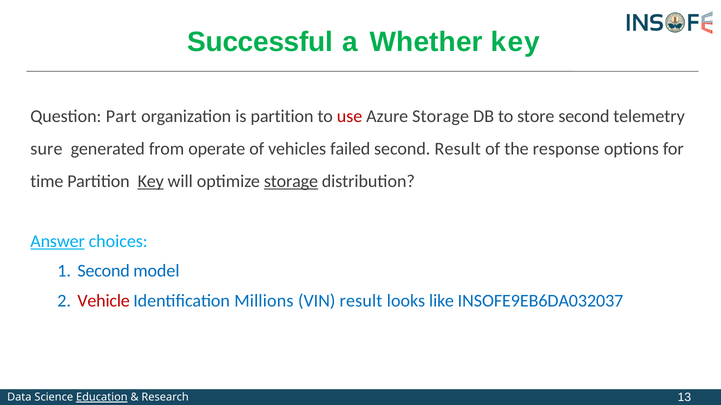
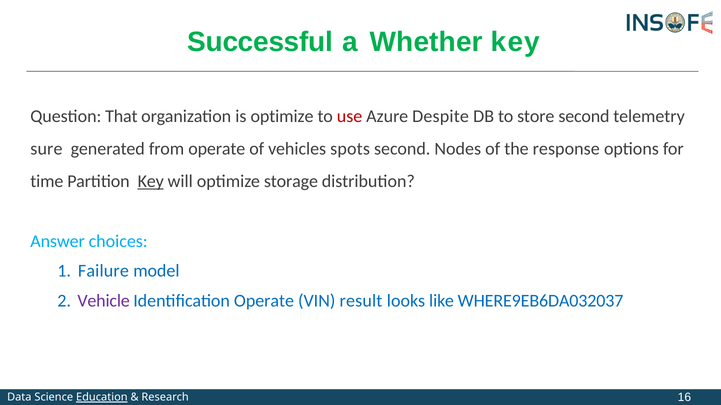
Part: Part -> That
is partition: partition -> optimize
Azure Storage: Storage -> Despite
failed: failed -> spots
second Result: Result -> Nodes
storage at (291, 182) underline: present -> none
Answer underline: present -> none
Second at (104, 271): Second -> Failure
Vehicle colour: red -> purple
Identification Millions: Millions -> Operate
INSOFE9EB6DA032037: INSOFE9EB6DA032037 -> WHERE9EB6DA032037
13: 13 -> 16
